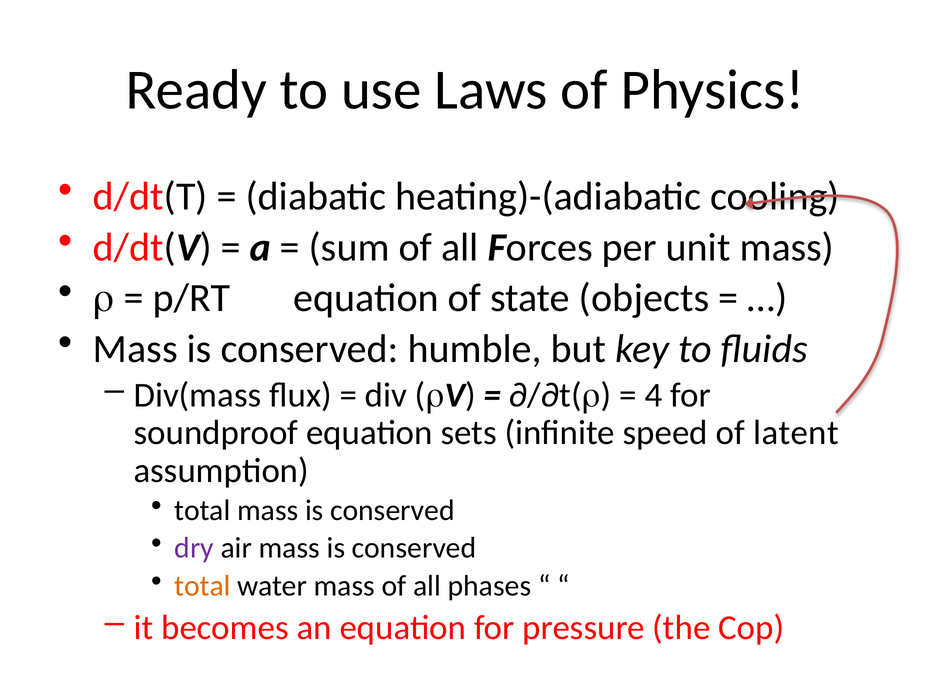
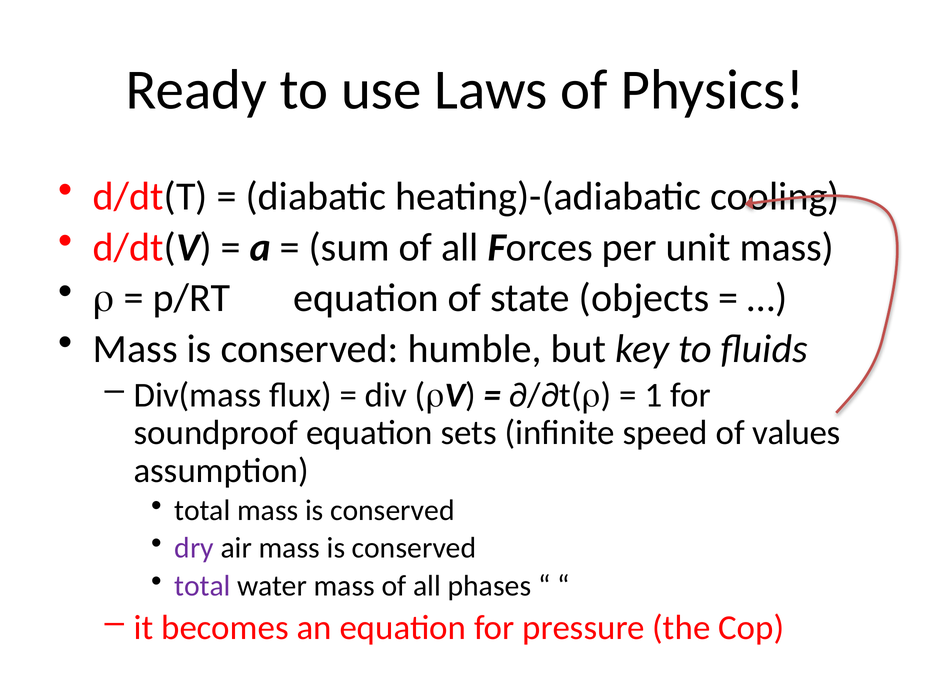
4: 4 -> 1
latent: latent -> values
total at (202, 586) colour: orange -> purple
